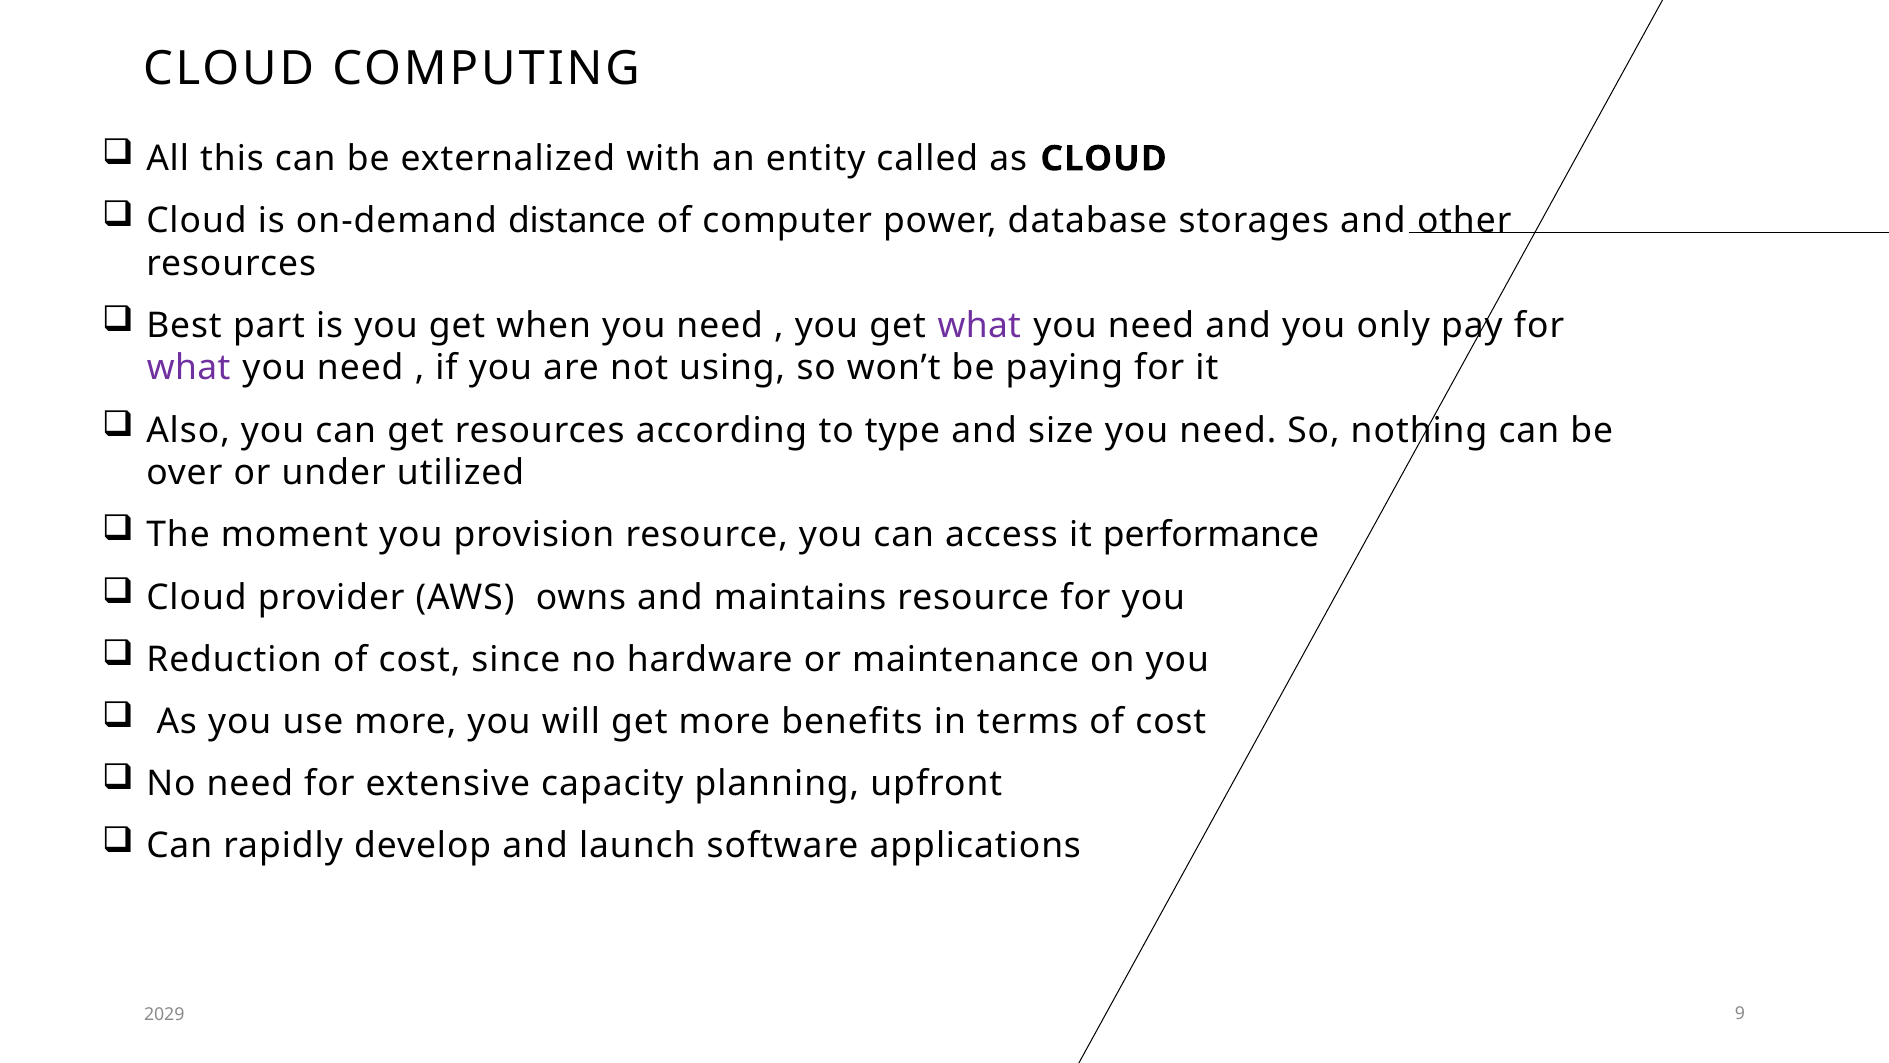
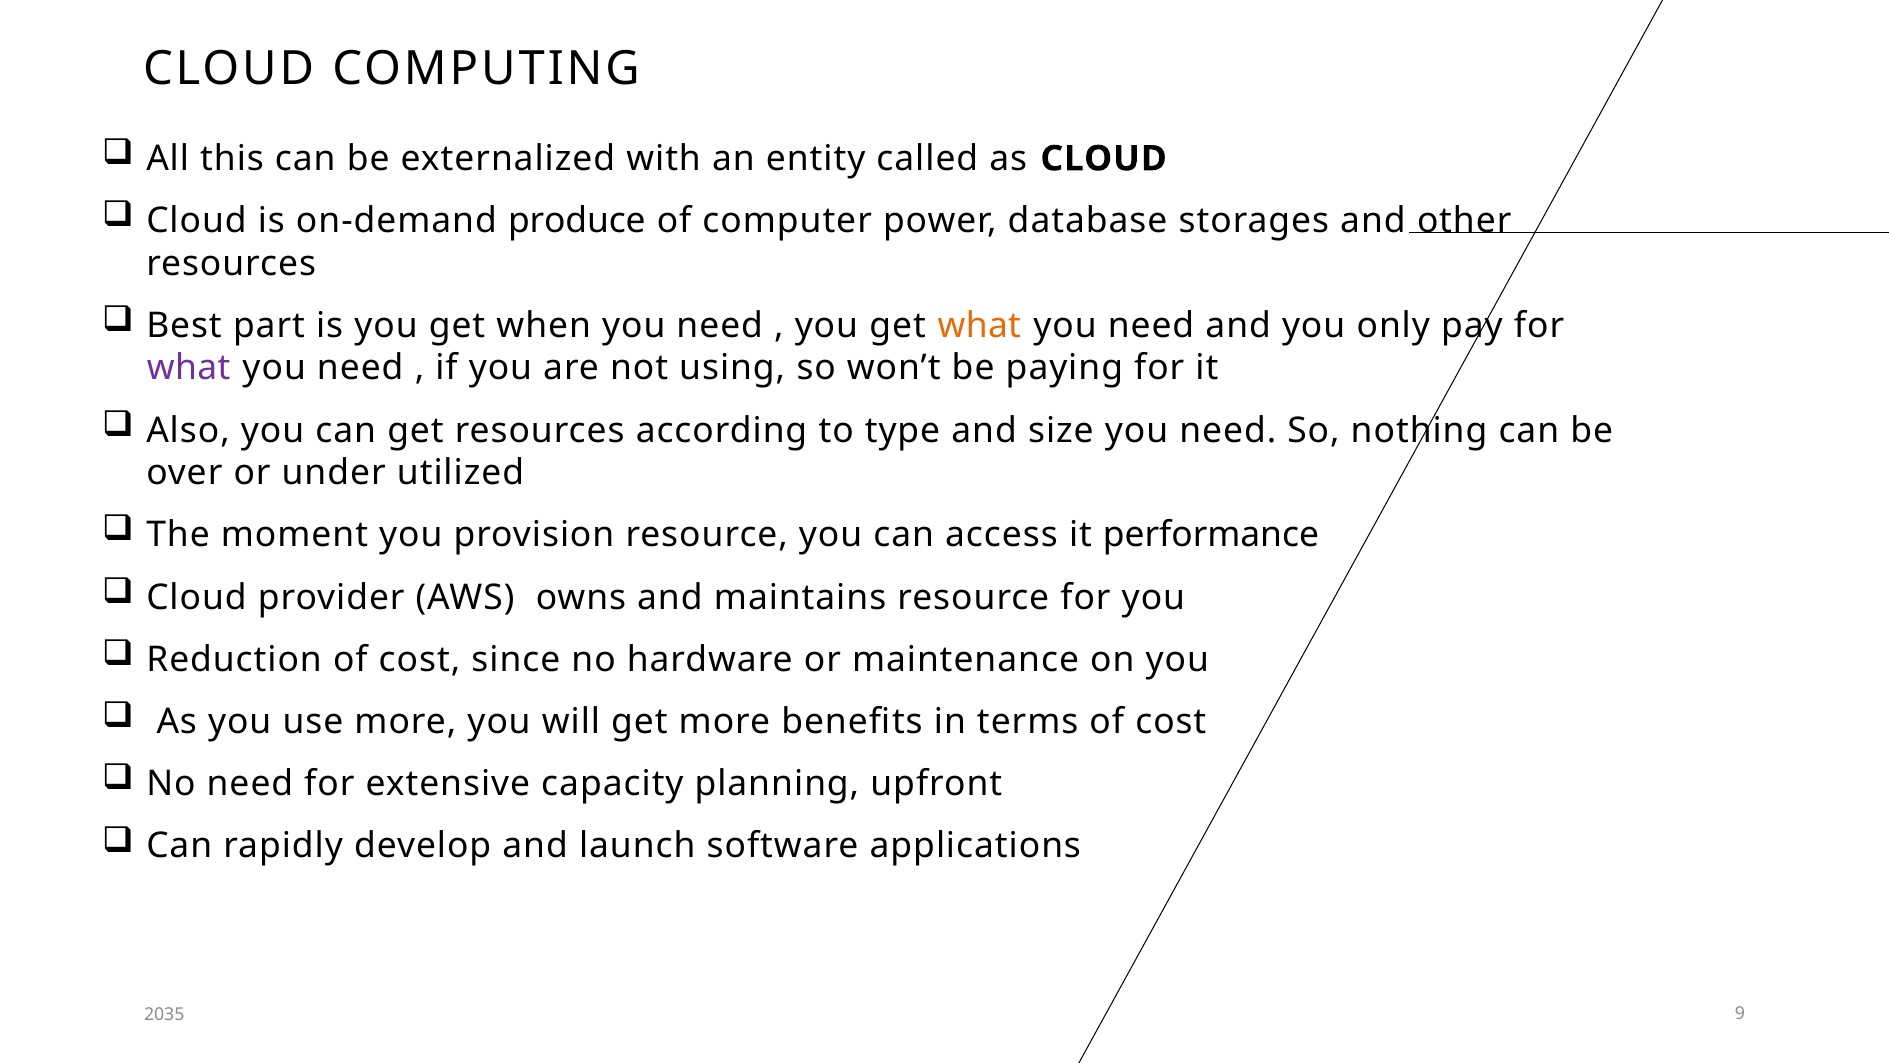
distance: distance -> produce
what at (979, 325) colour: purple -> orange
2029: 2029 -> 2035
